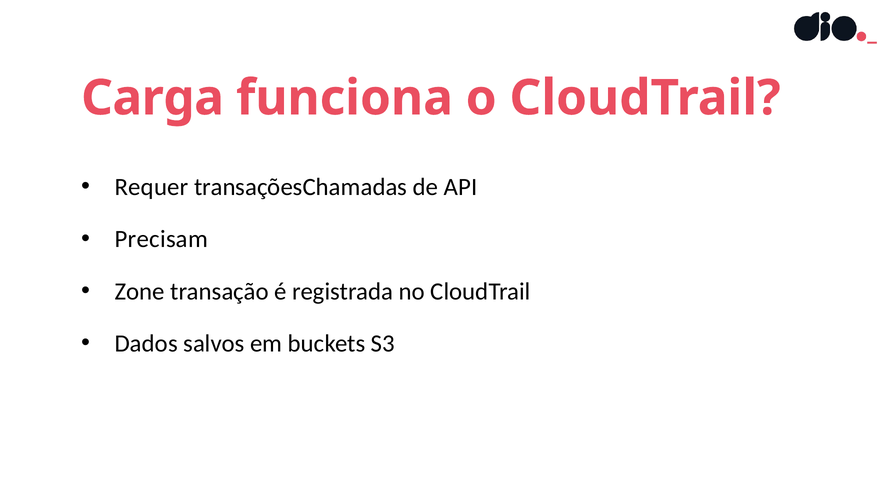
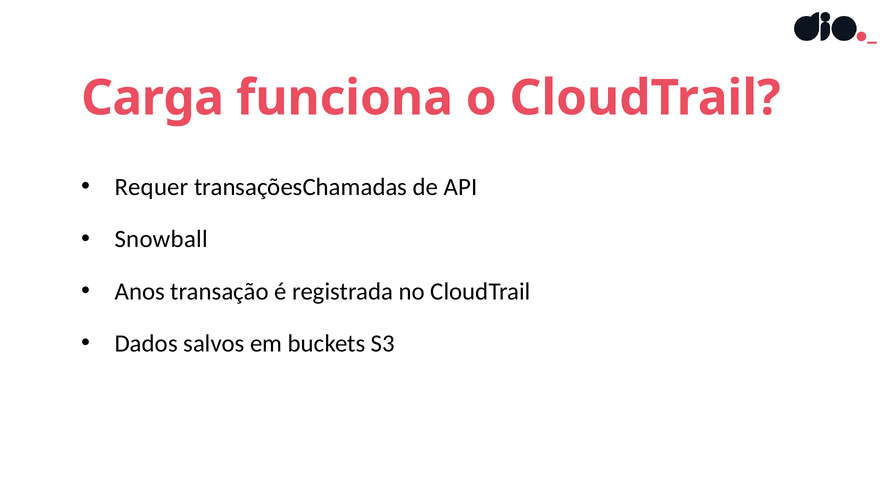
Precisam: Precisam -> Snowball
Zone: Zone -> Anos
